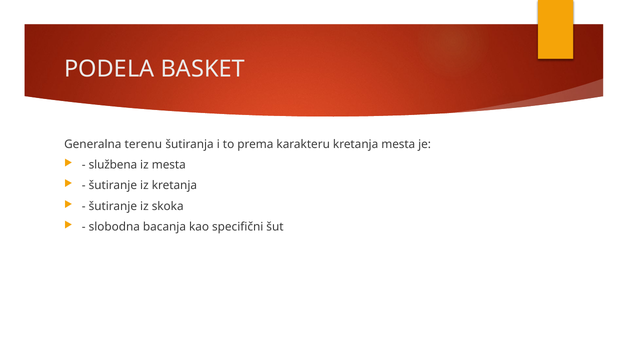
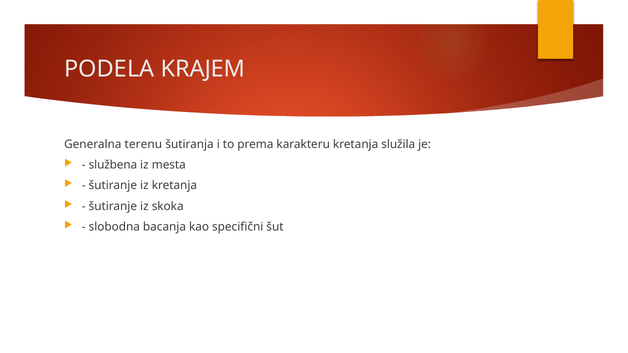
BASKET: BASKET -> KRAJEM
kretanja mesta: mesta -> služila
